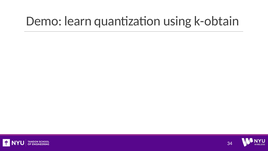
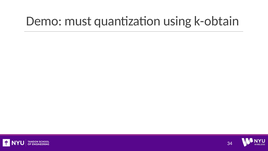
learn: learn -> must
